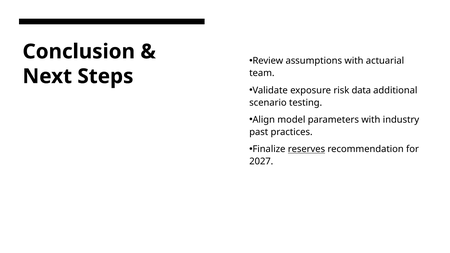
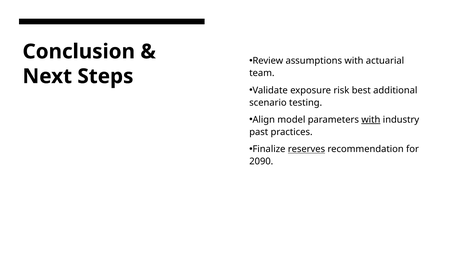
data: data -> best
with at (371, 120) underline: none -> present
2027: 2027 -> 2090
